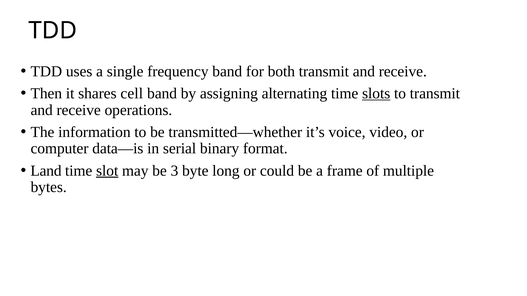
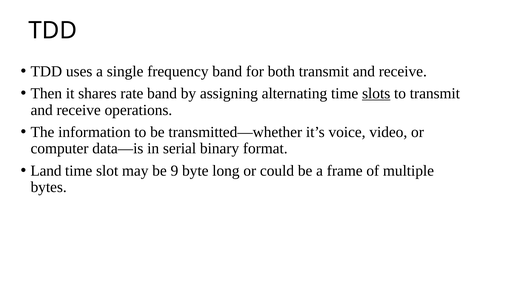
cell: cell -> rate
slot underline: present -> none
3: 3 -> 9
